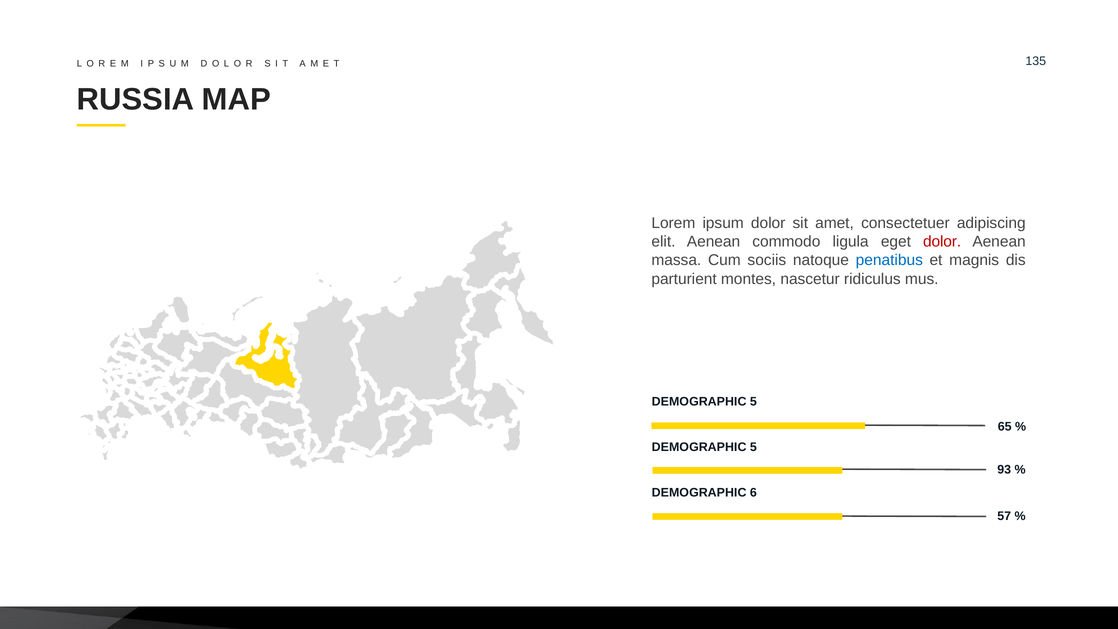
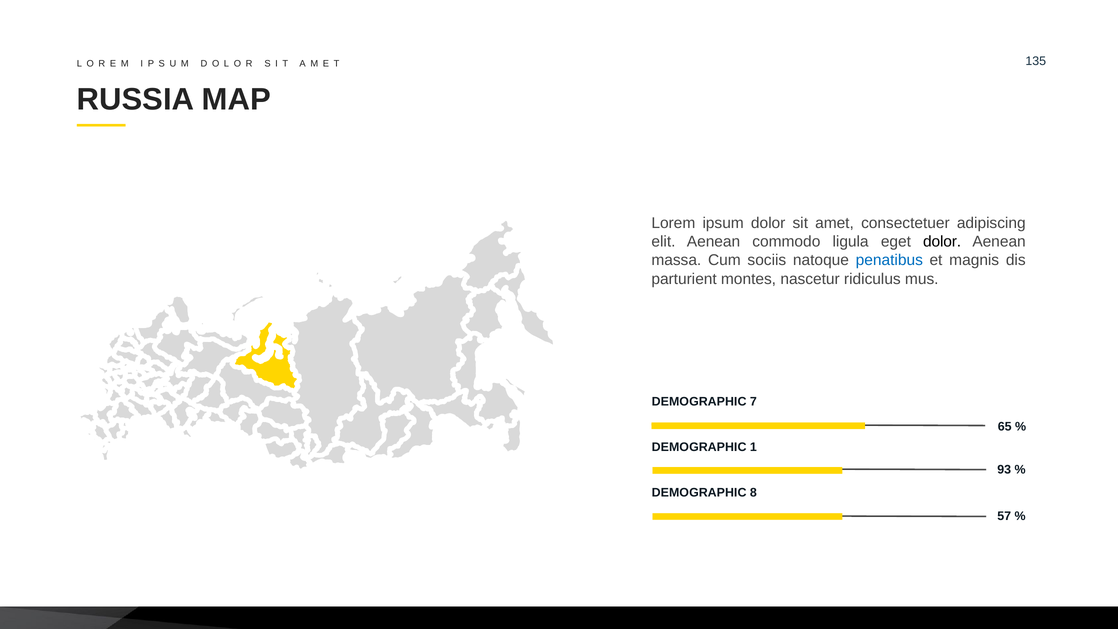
dolor at (942, 242) colour: red -> black
5 at (753, 402): 5 -> 7
5 at (753, 447): 5 -> 1
6: 6 -> 8
